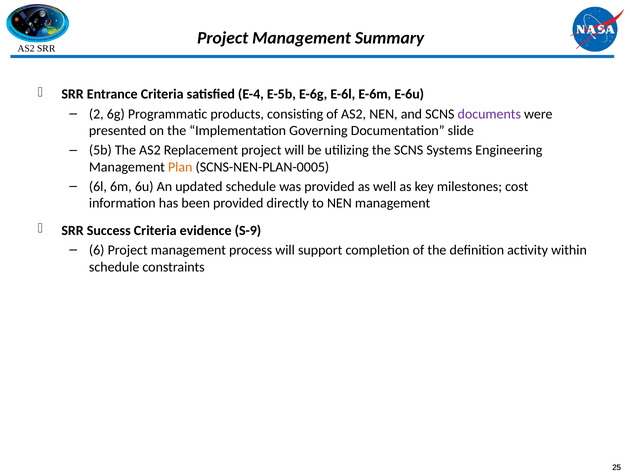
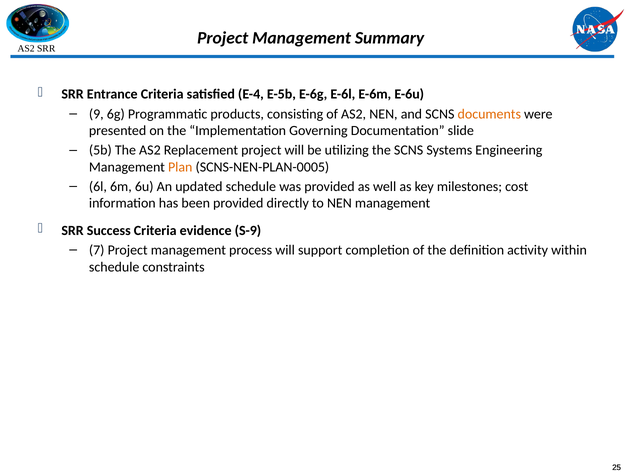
2: 2 -> 9
documents colour: purple -> orange
6: 6 -> 7
